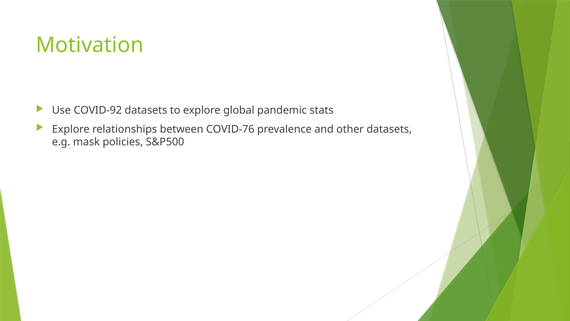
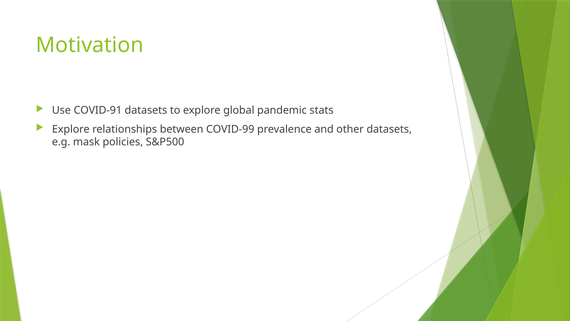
COVID-92: COVID-92 -> COVID-91
COVID-76: COVID-76 -> COVID-99
